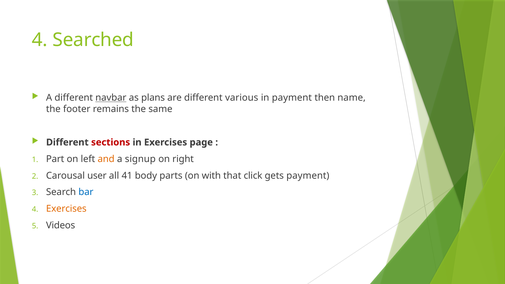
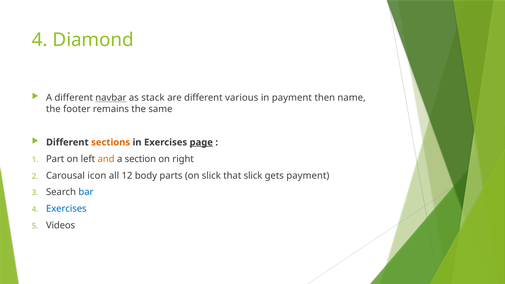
Searched: Searched -> Diamond
plans: plans -> stack
sections colour: red -> orange
page underline: none -> present
signup: signup -> section
user: user -> icon
41: 41 -> 12
on with: with -> slick
that click: click -> slick
Exercises at (66, 209) colour: orange -> blue
